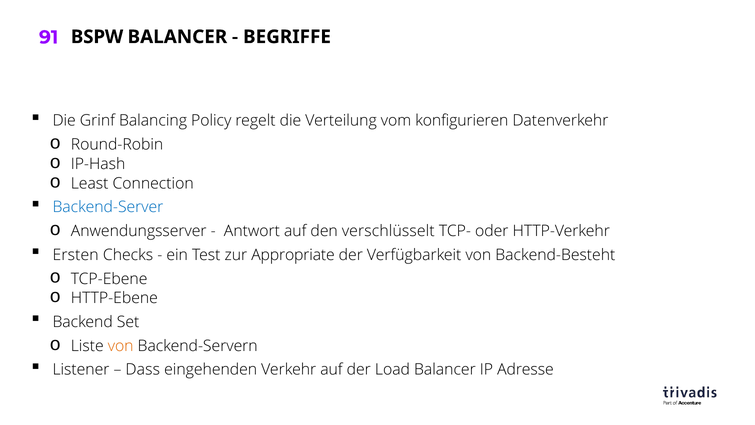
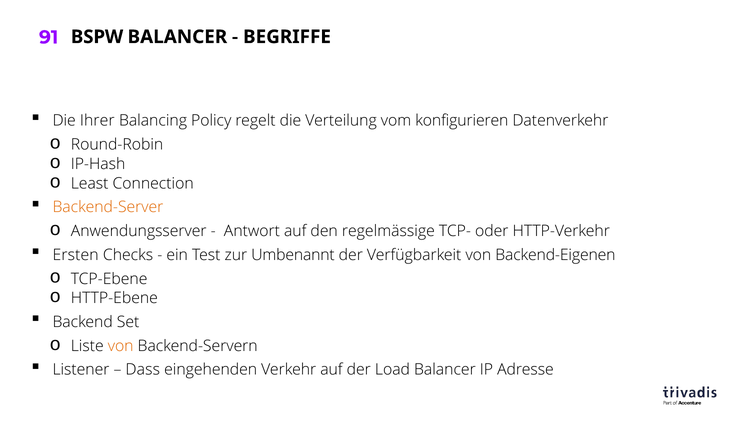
Grinf: Grinf -> Ihrer
Backend-Server colour: blue -> orange
verschlüsselt: verschlüsselt -> regelmässige
Appropriate: Appropriate -> Umbenannt
Backend-Besteht: Backend-Besteht -> Backend-Eigenen
